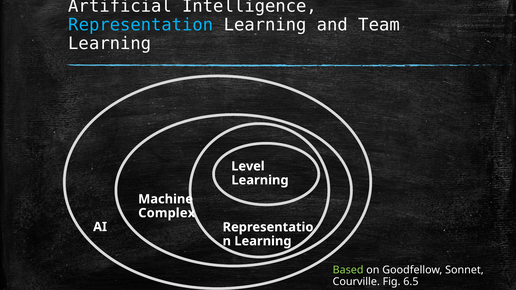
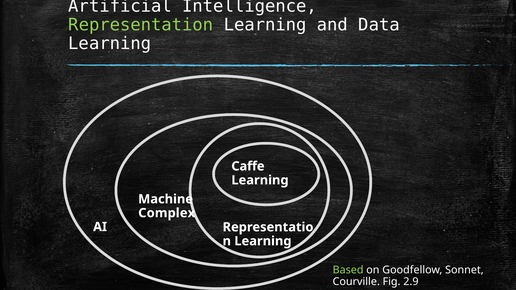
Representation colour: light blue -> light green
Team: Team -> Data
Level: Level -> Caffe
6.5: 6.5 -> 2.9
